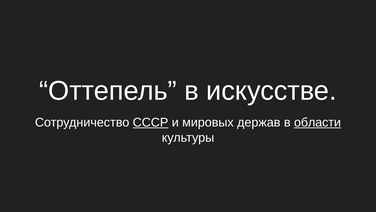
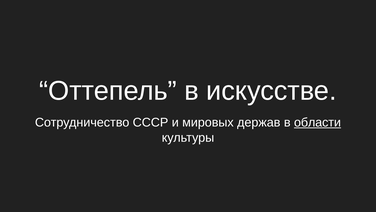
СССР underline: present -> none
